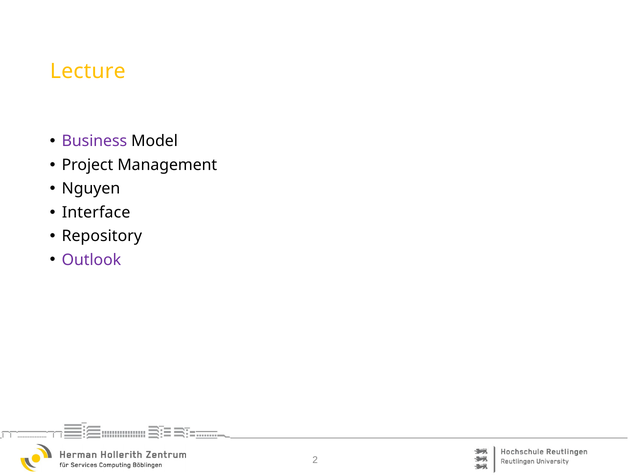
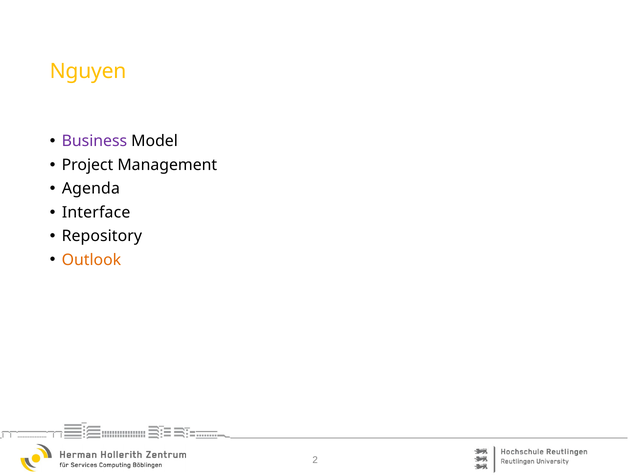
Lecture: Lecture -> Nguyen
Nguyen: Nguyen -> Agenda
Outlook colour: purple -> orange
